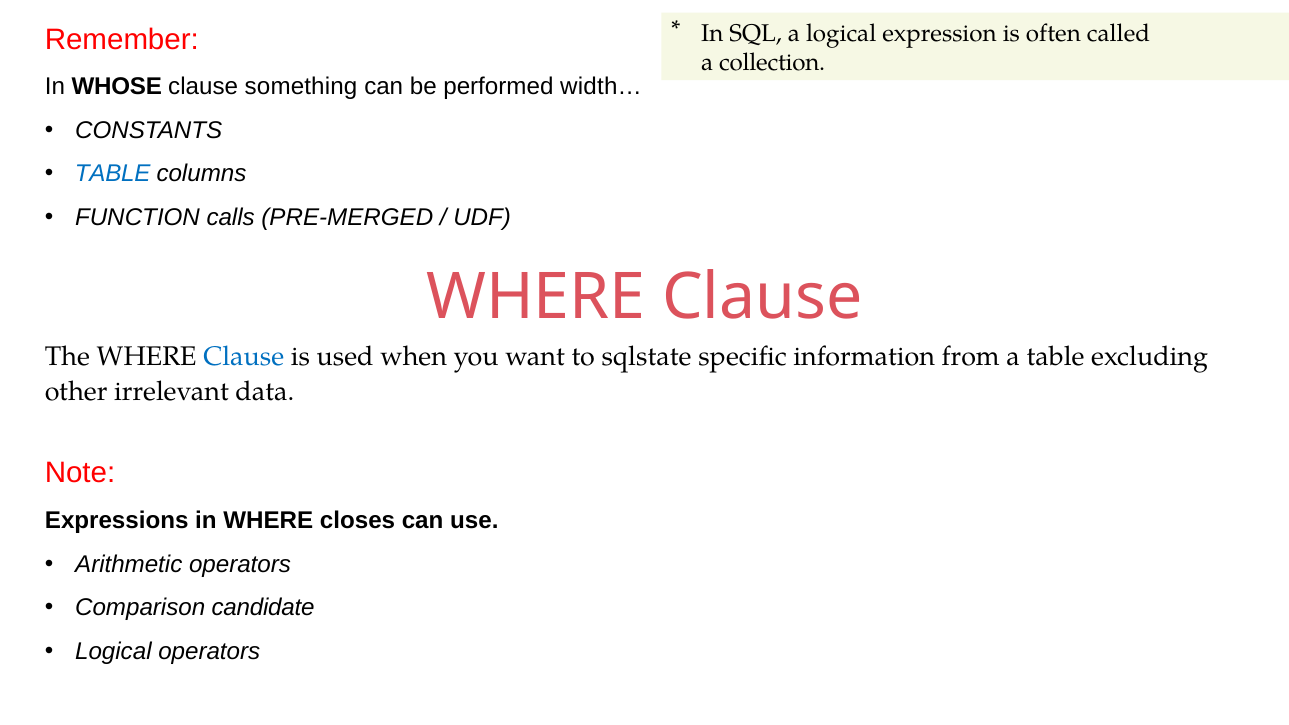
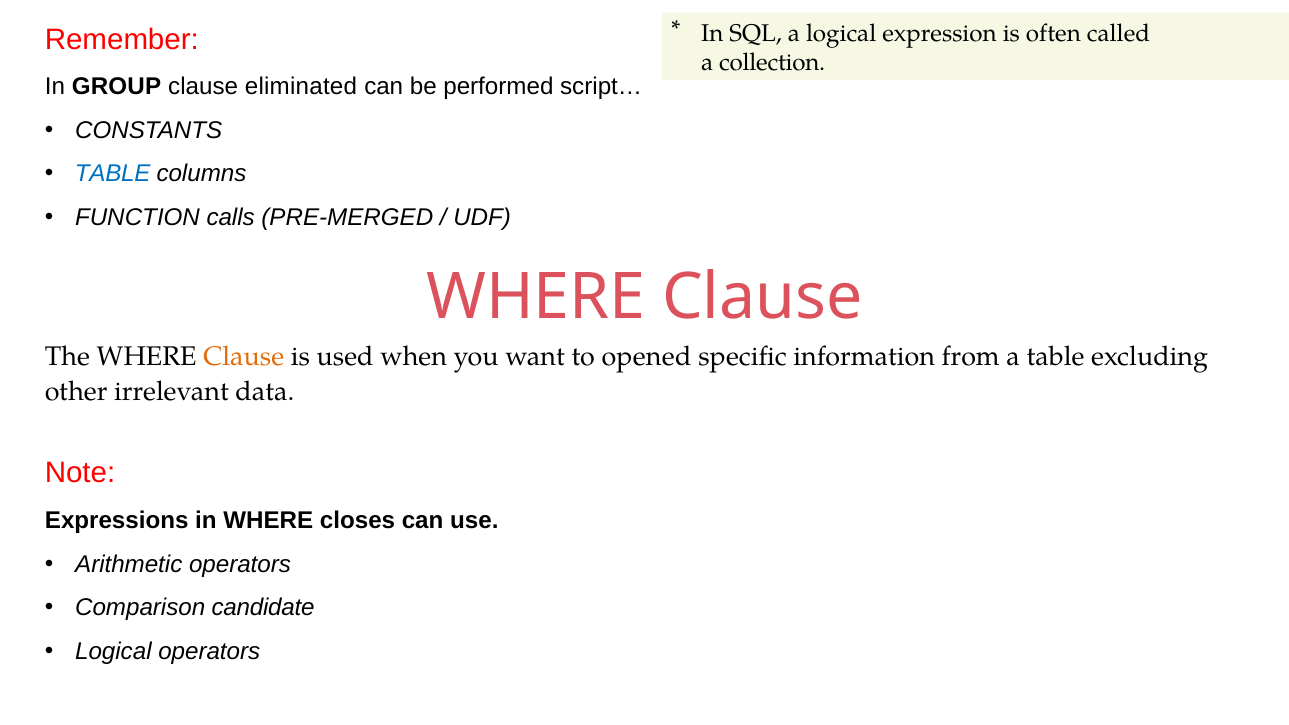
WHOSE: WHOSE -> GROUP
something: something -> eliminated
width…: width… -> script…
Clause at (244, 357) colour: blue -> orange
sqlstate: sqlstate -> opened
